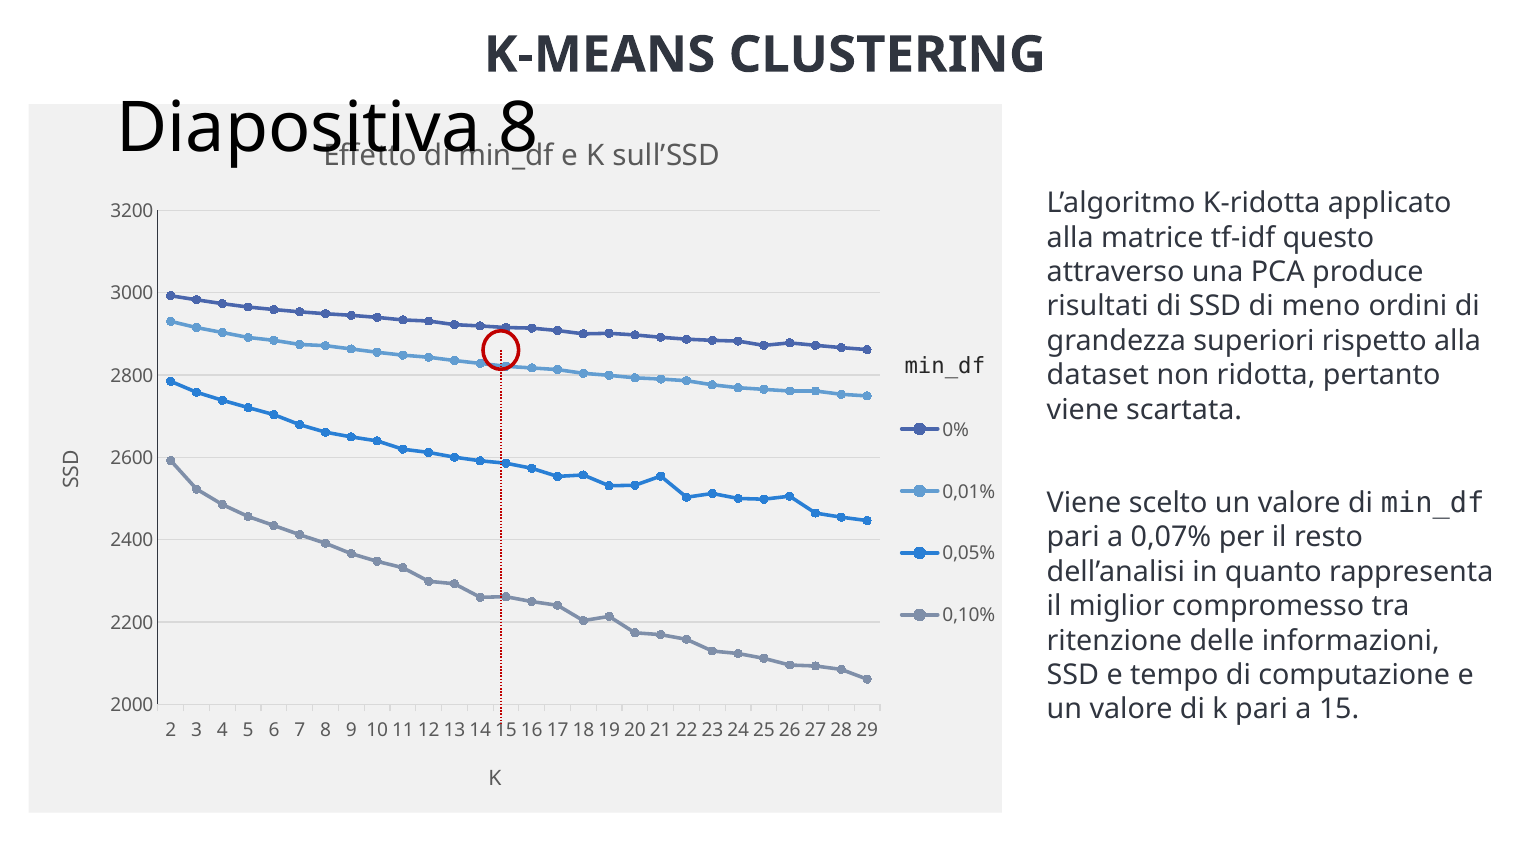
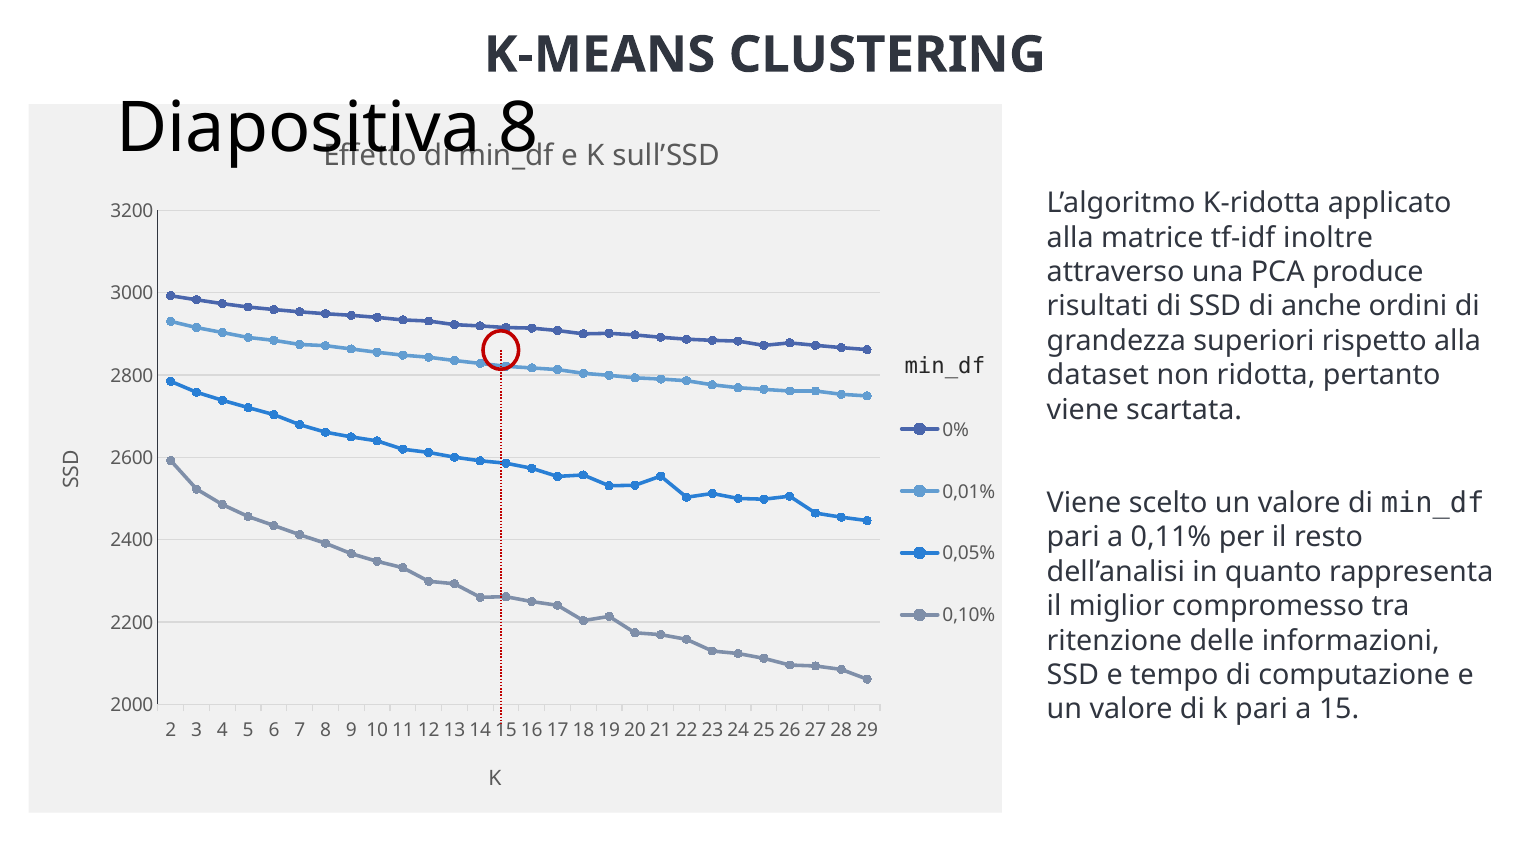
questo: questo -> inoltre
meno: meno -> anche
0,07%: 0,07% -> 0,11%
